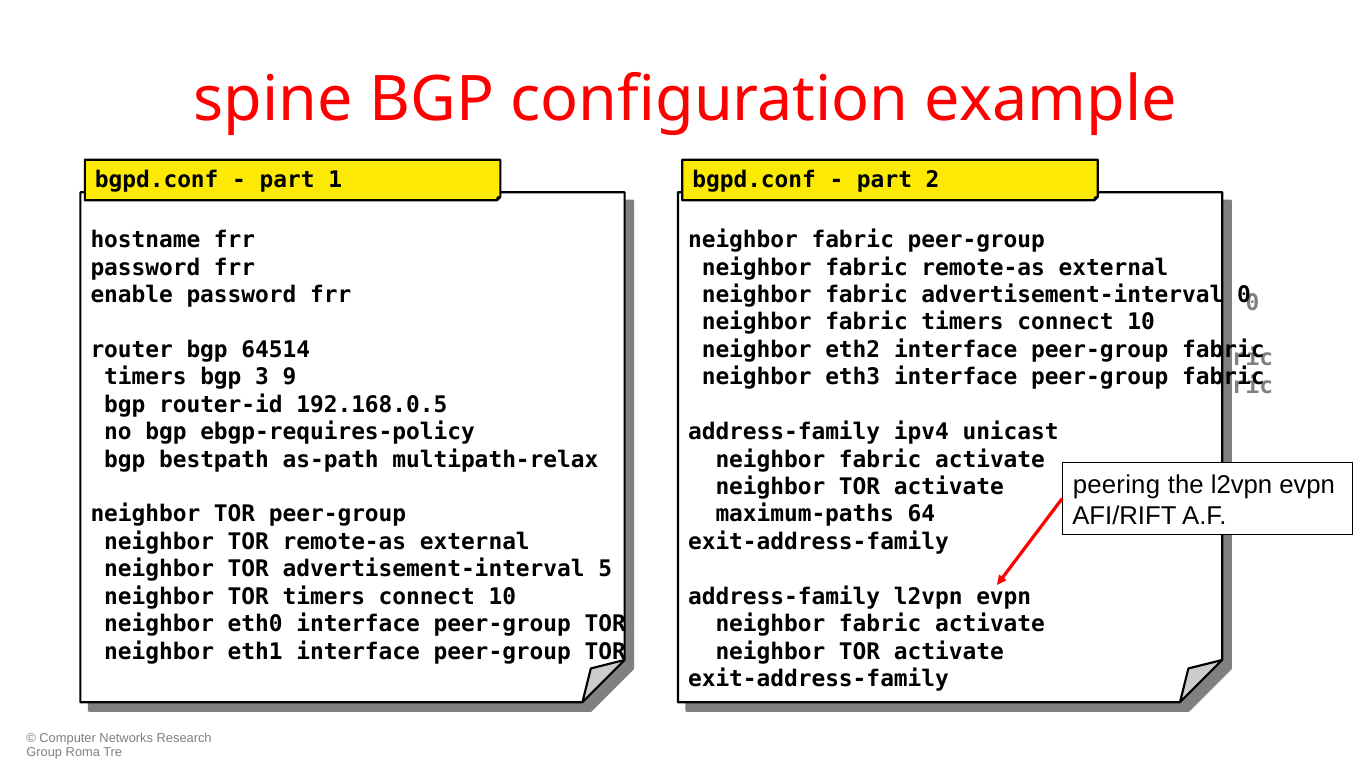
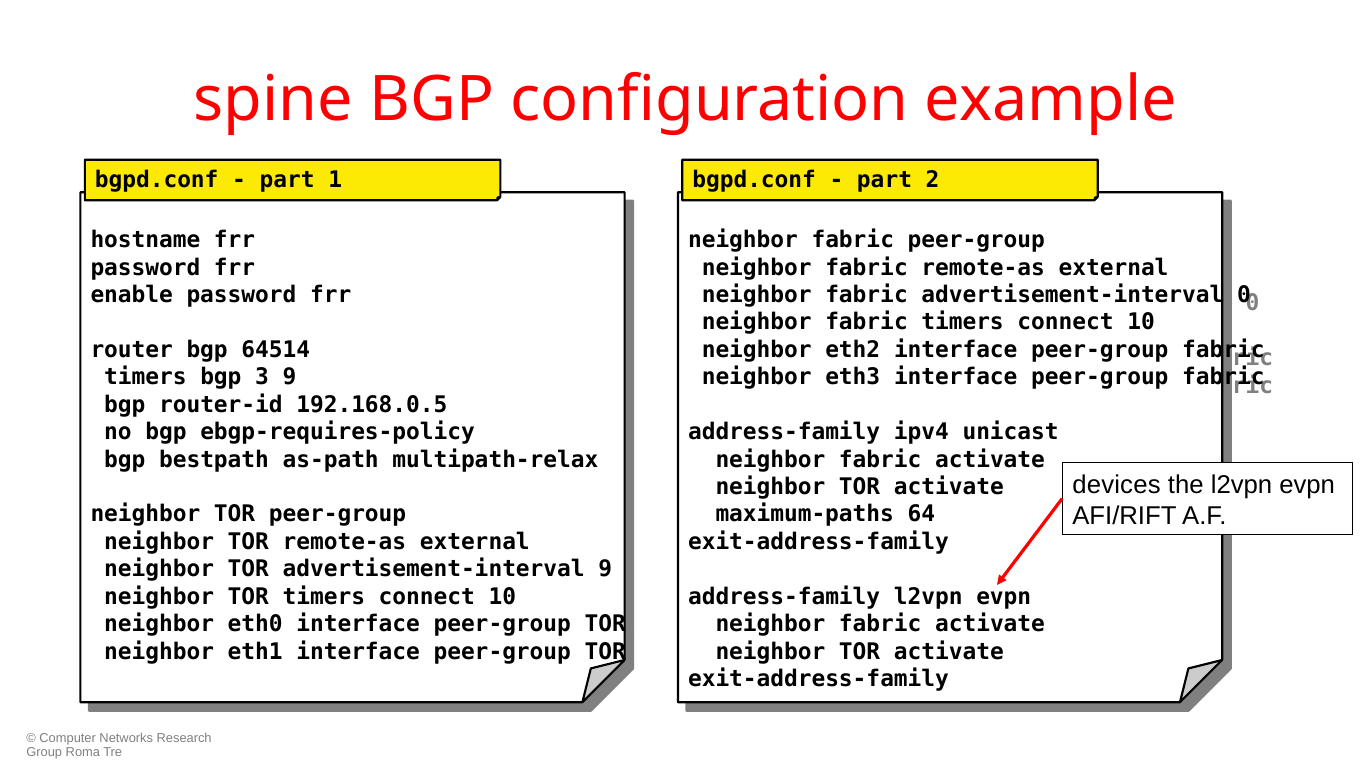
peering: peering -> devices
5 at (605, 569): 5 -> 9
